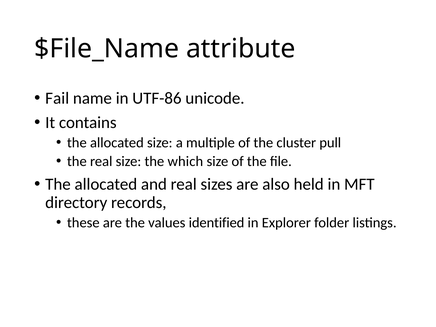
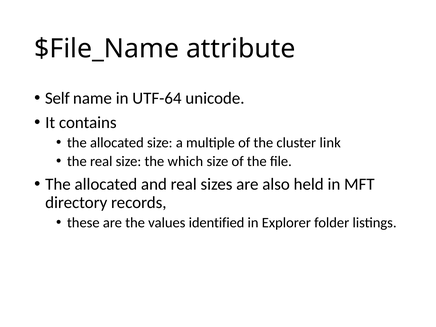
Fail: Fail -> Self
UTF-86: UTF-86 -> UTF-64
pull: pull -> link
